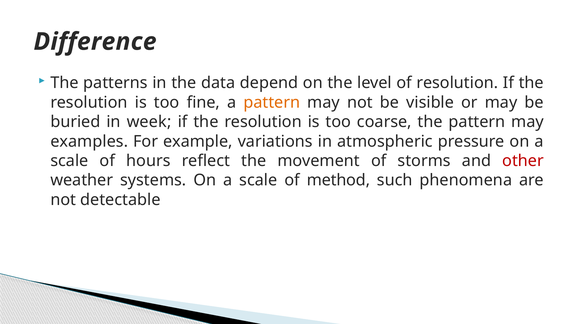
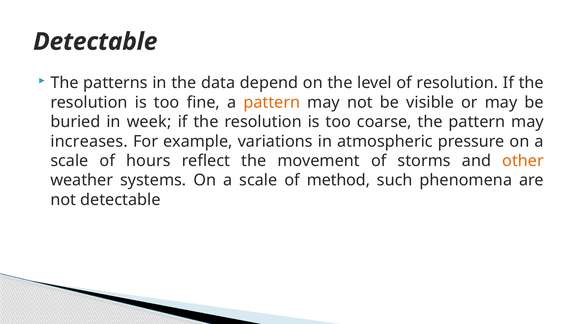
Difference at (95, 42): Difference -> Detectable
examples: examples -> increases
other colour: red -> orange
